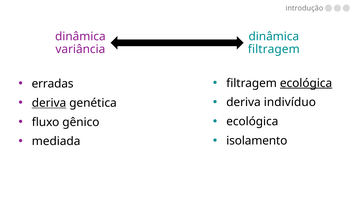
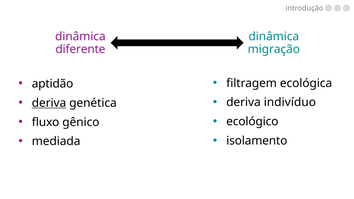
variância: variância -> diferente
filtragem at (274, 49): filtragem -> migração
ecológica at (306, 83) underline: present -> none
erradas: erradas -> aptidão
ecológica at (252, 122): ecológica -> ecológico
